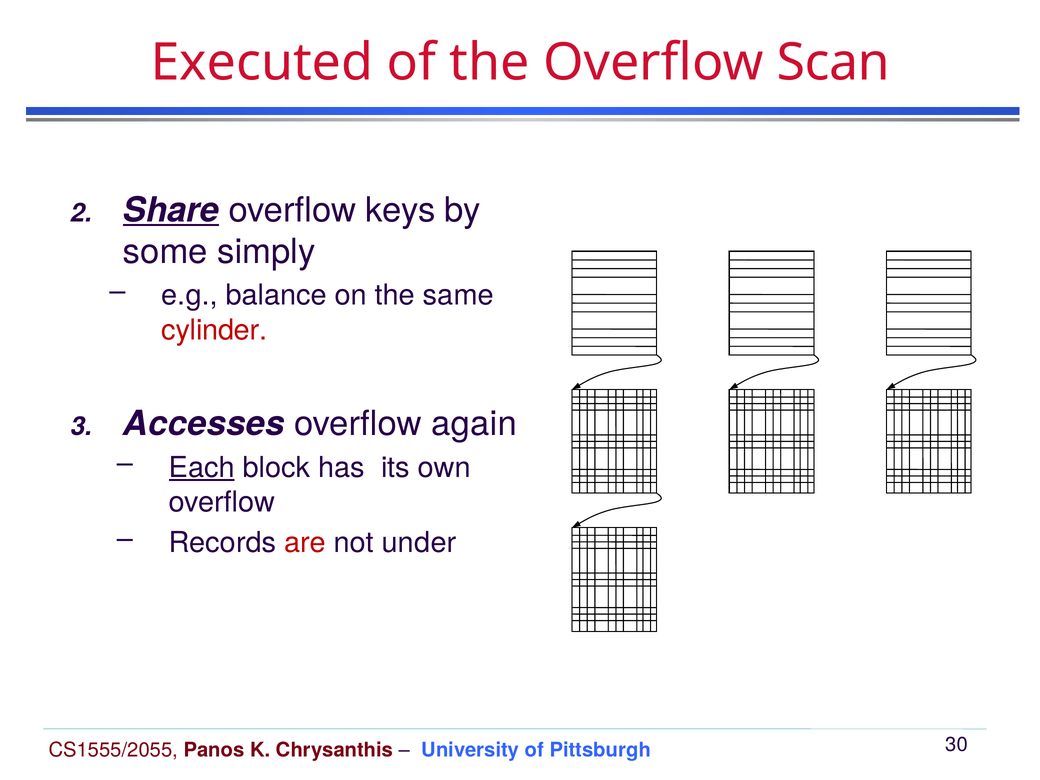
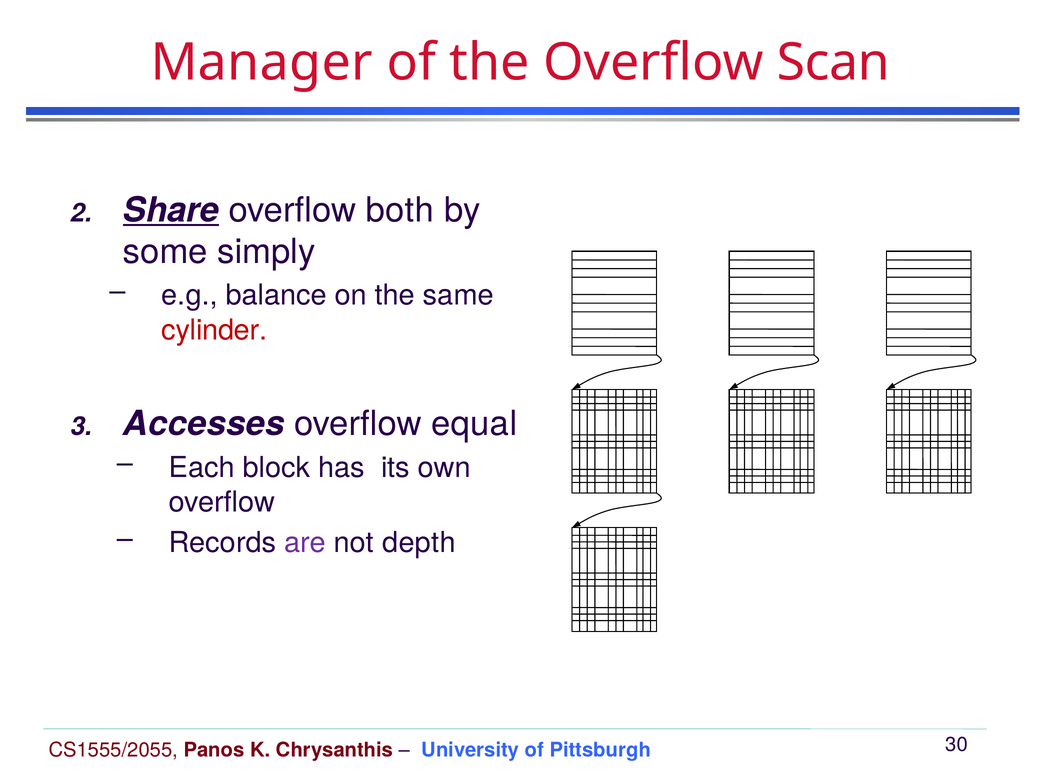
Executed: Executed -> Manager
keys: keys -> both
again: again -> equal
Each underline: present -> none
are colour: red -> purple
under: under -> depth
